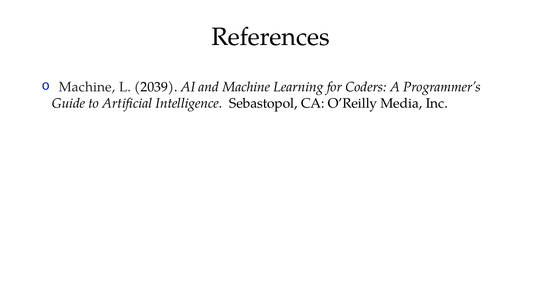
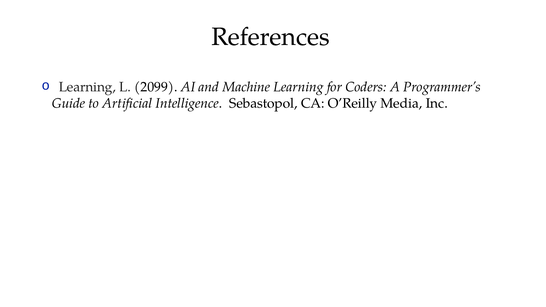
Machine at (87, 87): Machine -> Learning
2039: 2039 -> 2099
